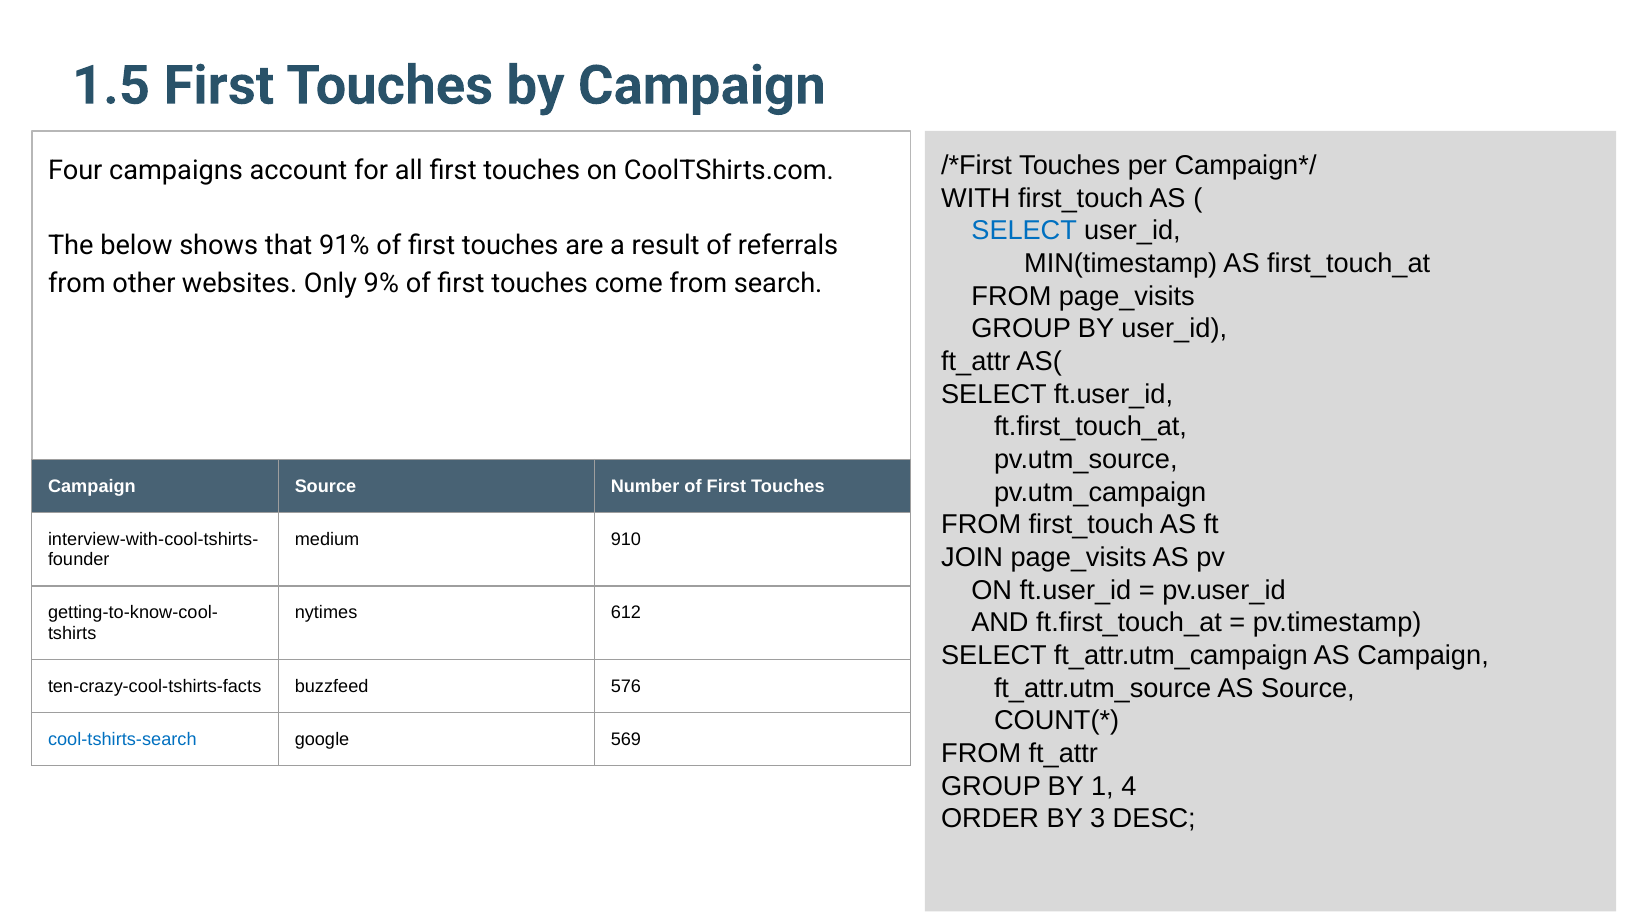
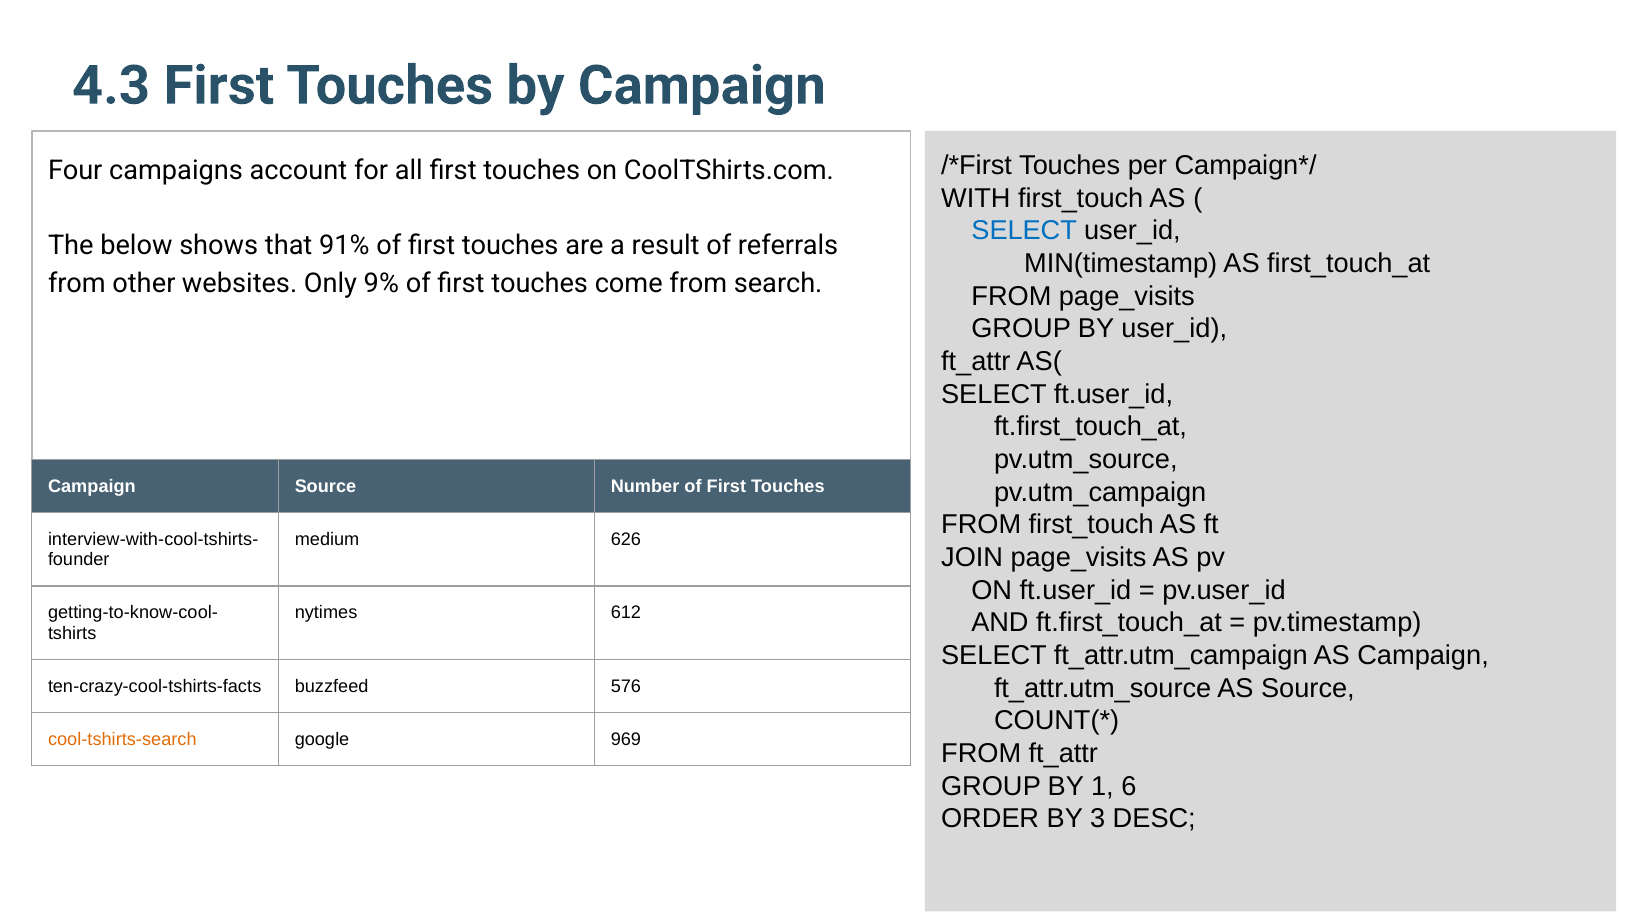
1.5: 1.5 -> 4.3
910: 910 -> 626
cool-tshirts-search colour: blue -> orange
569: 569 -> 969
4: 4 -> 6
